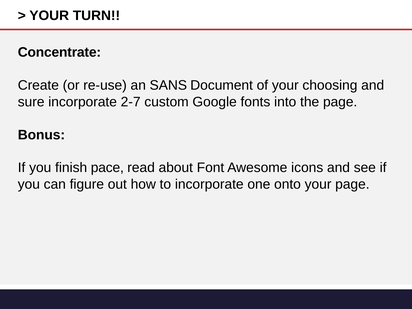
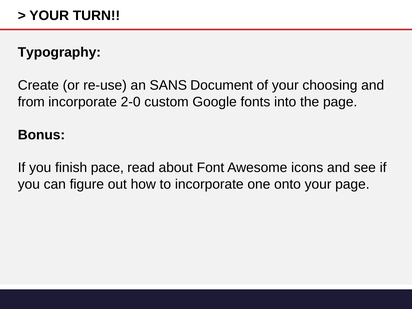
Concentrate: Concentrate -> Typography
sure: sure -> from
2-7: 2-7 -> 2-0
